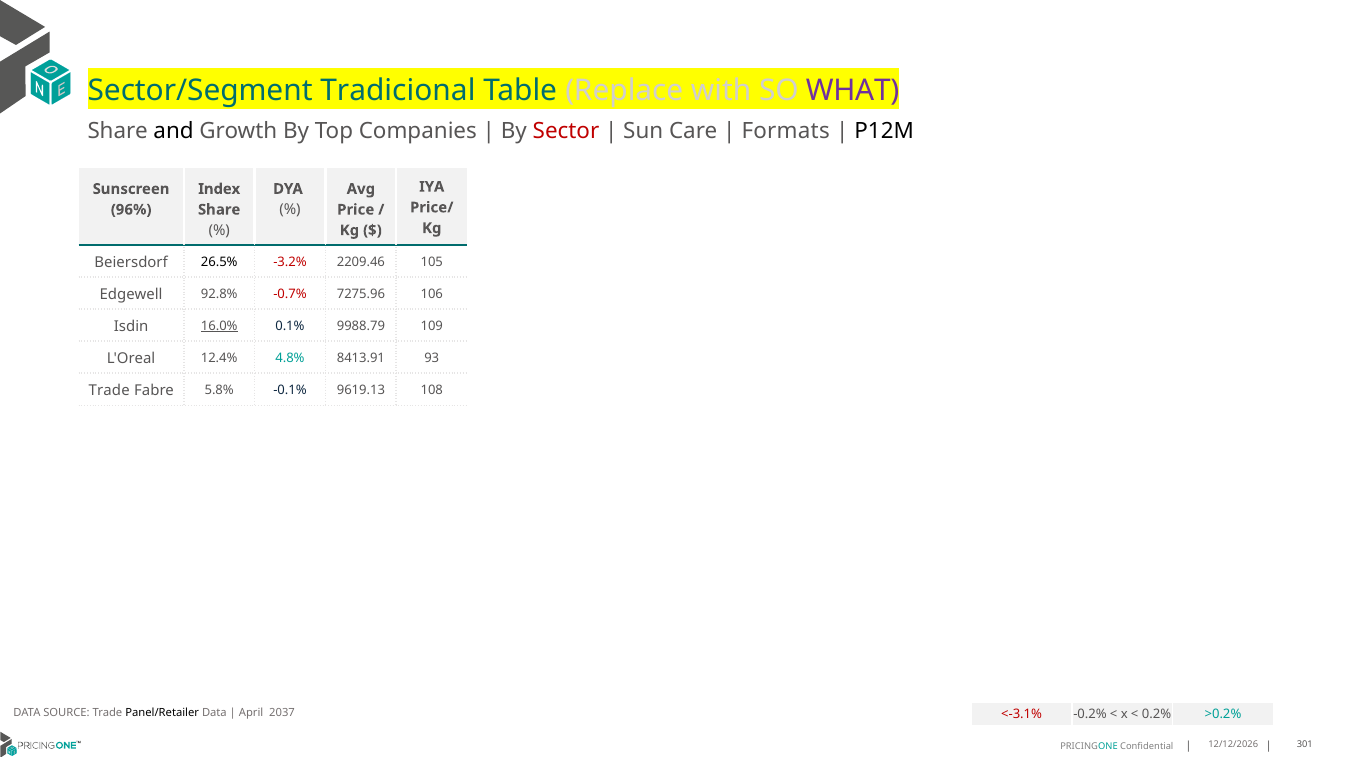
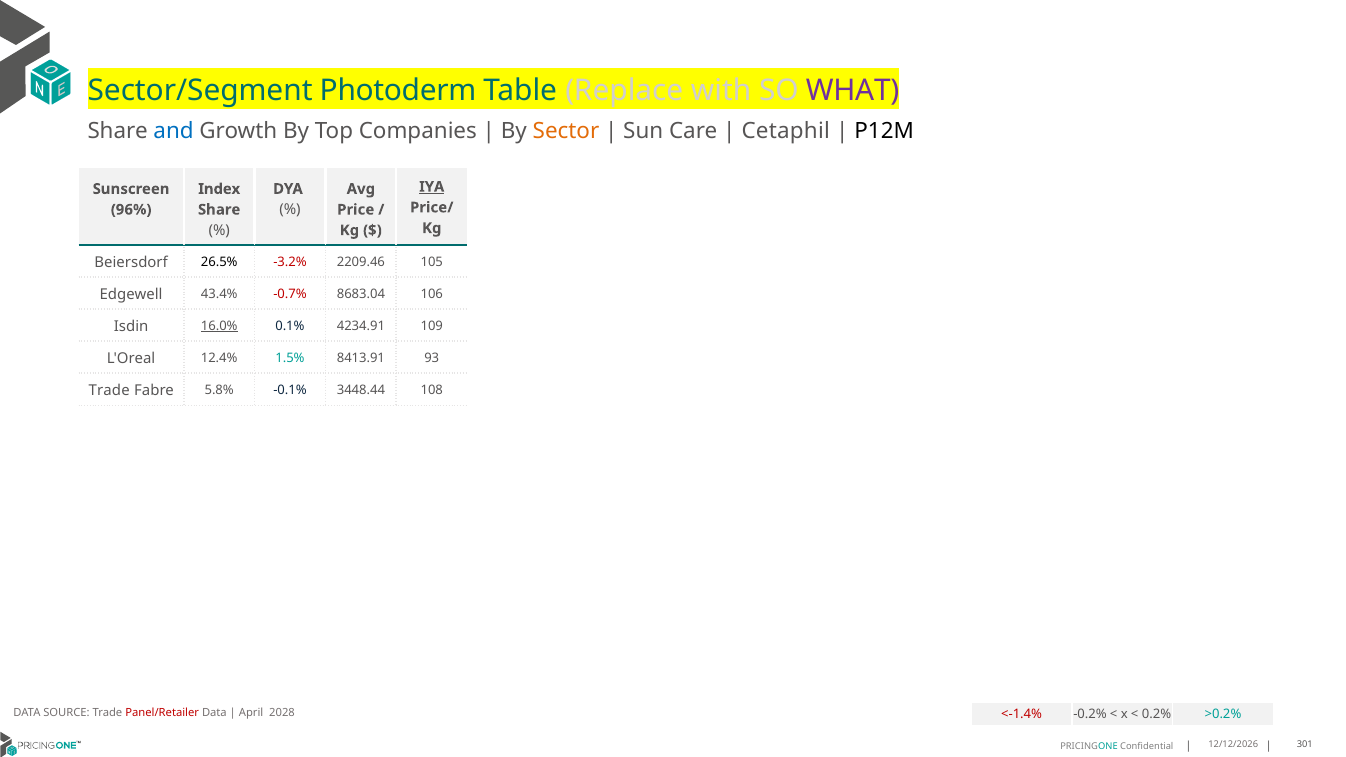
Tradicional: Tradicional -> Photoderm
and colour: black -> blue
Sector colour: red -> orange
Formats: Formats -> Cetaphil
IYA underline: none -> present
92.8%: 92.8% -> 43.4%
7275.96: 7275.96 -> 8683.04
9988.79: 9988.79 -> 4234.91
4.8%: 4.8% -> 1.5%
9619.13: 9619.13 -> 3448.44
Panel/Retailer colour: black -> red
2037: 2037 -> 2028
<-3.1%: <-3.1% -> <-1.4%
